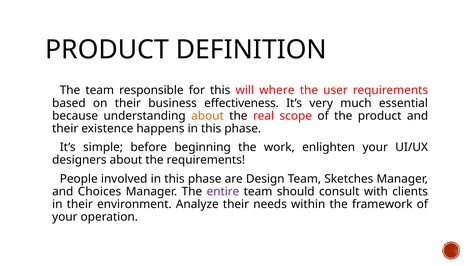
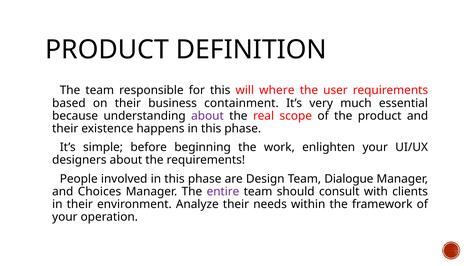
effectiveness: effectiveness -> containment
about at (207, 116) colour: orange -> purple
Sketches: Sketches -> Dialogue
